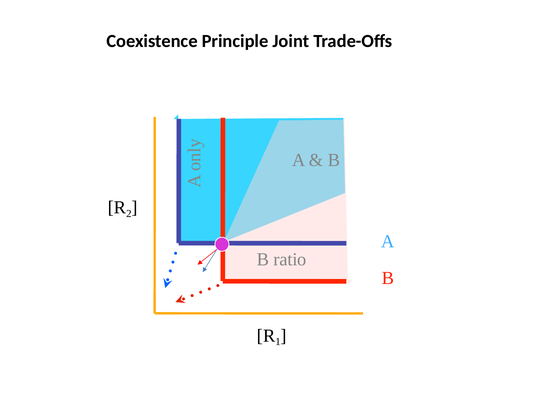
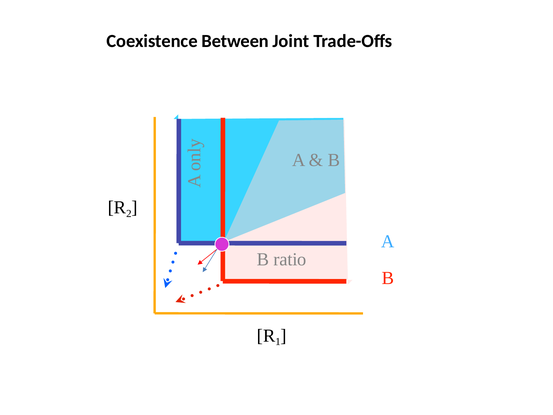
Principle: Principle -> Between
